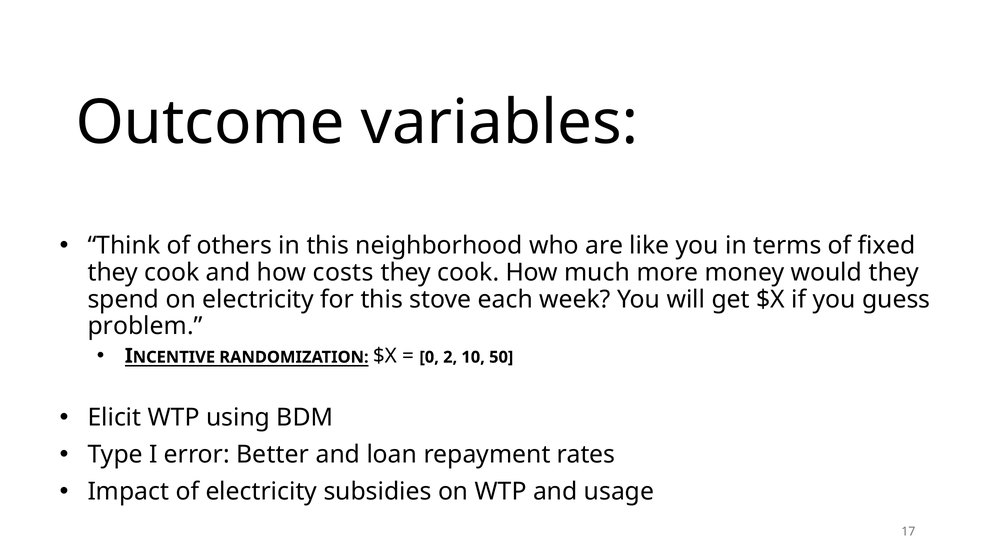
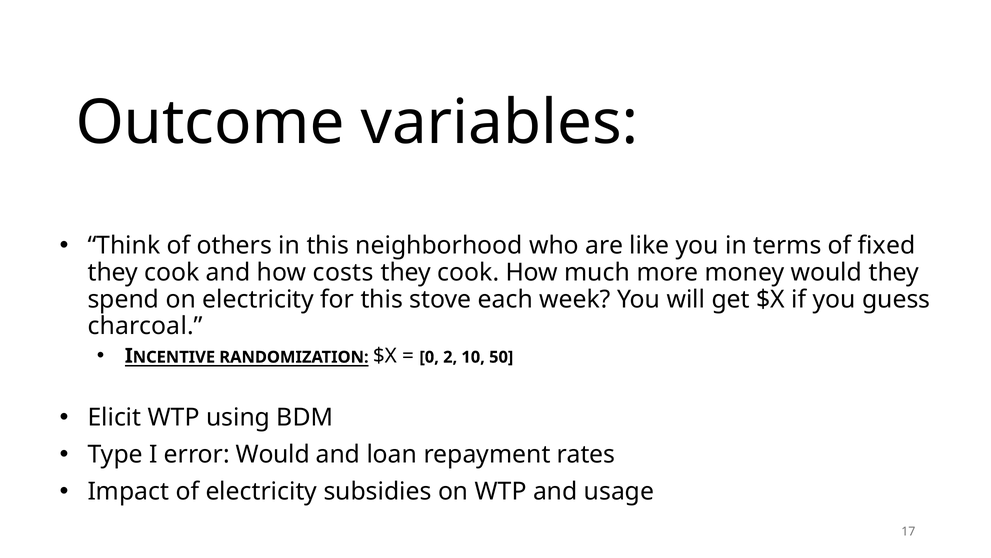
problem: problem -> charcoal
error Better: Better -> Would
